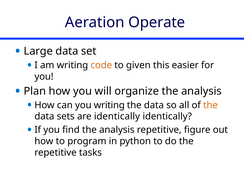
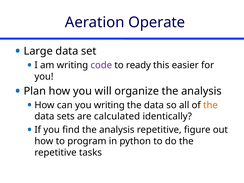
code colour: orange -> purple
given: given -> ready
are identically: identically -> calculated
